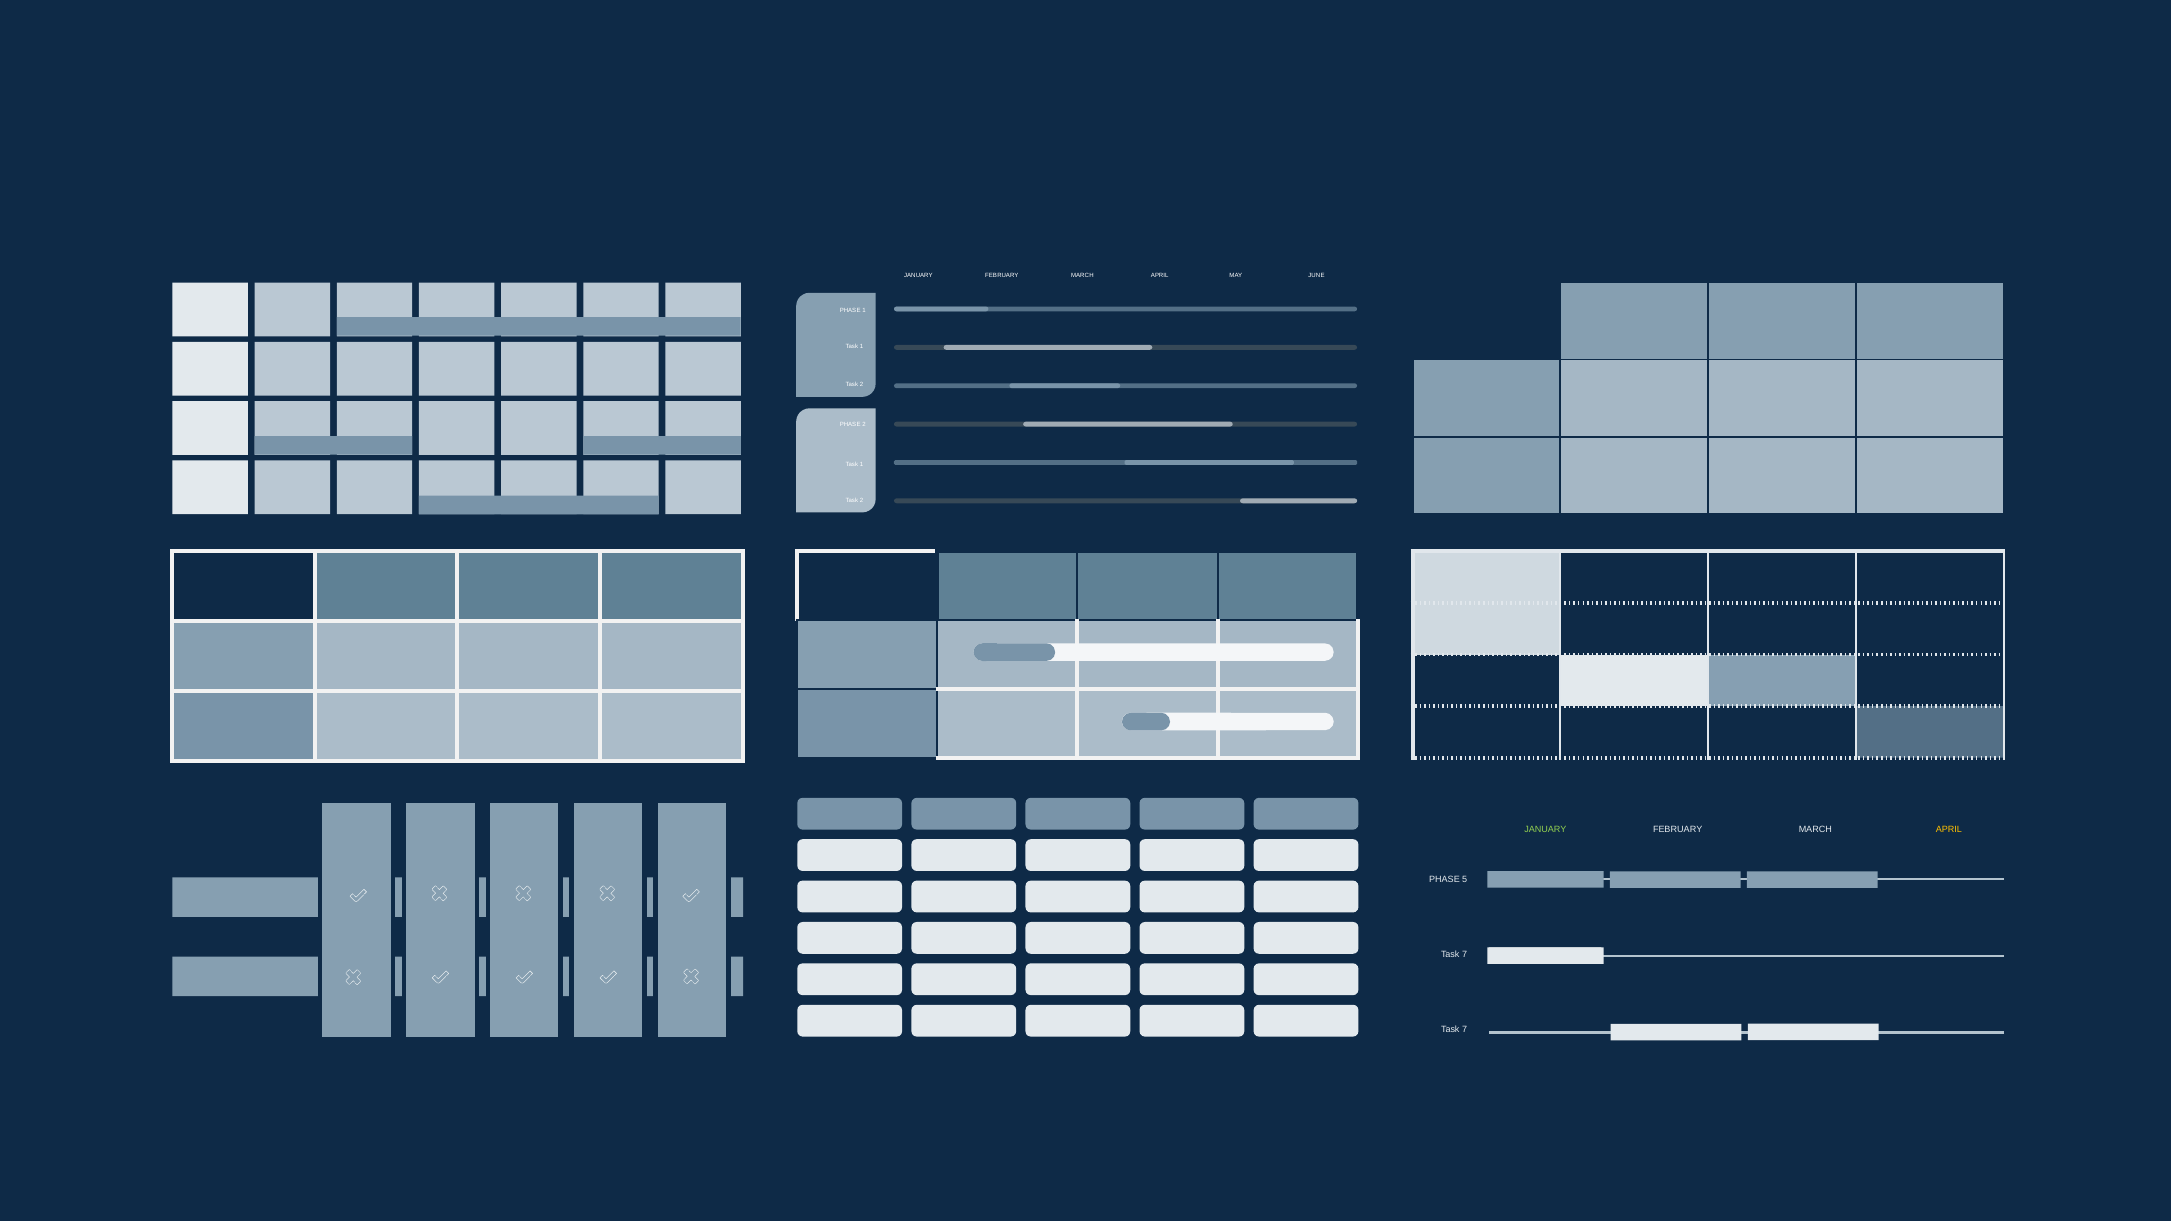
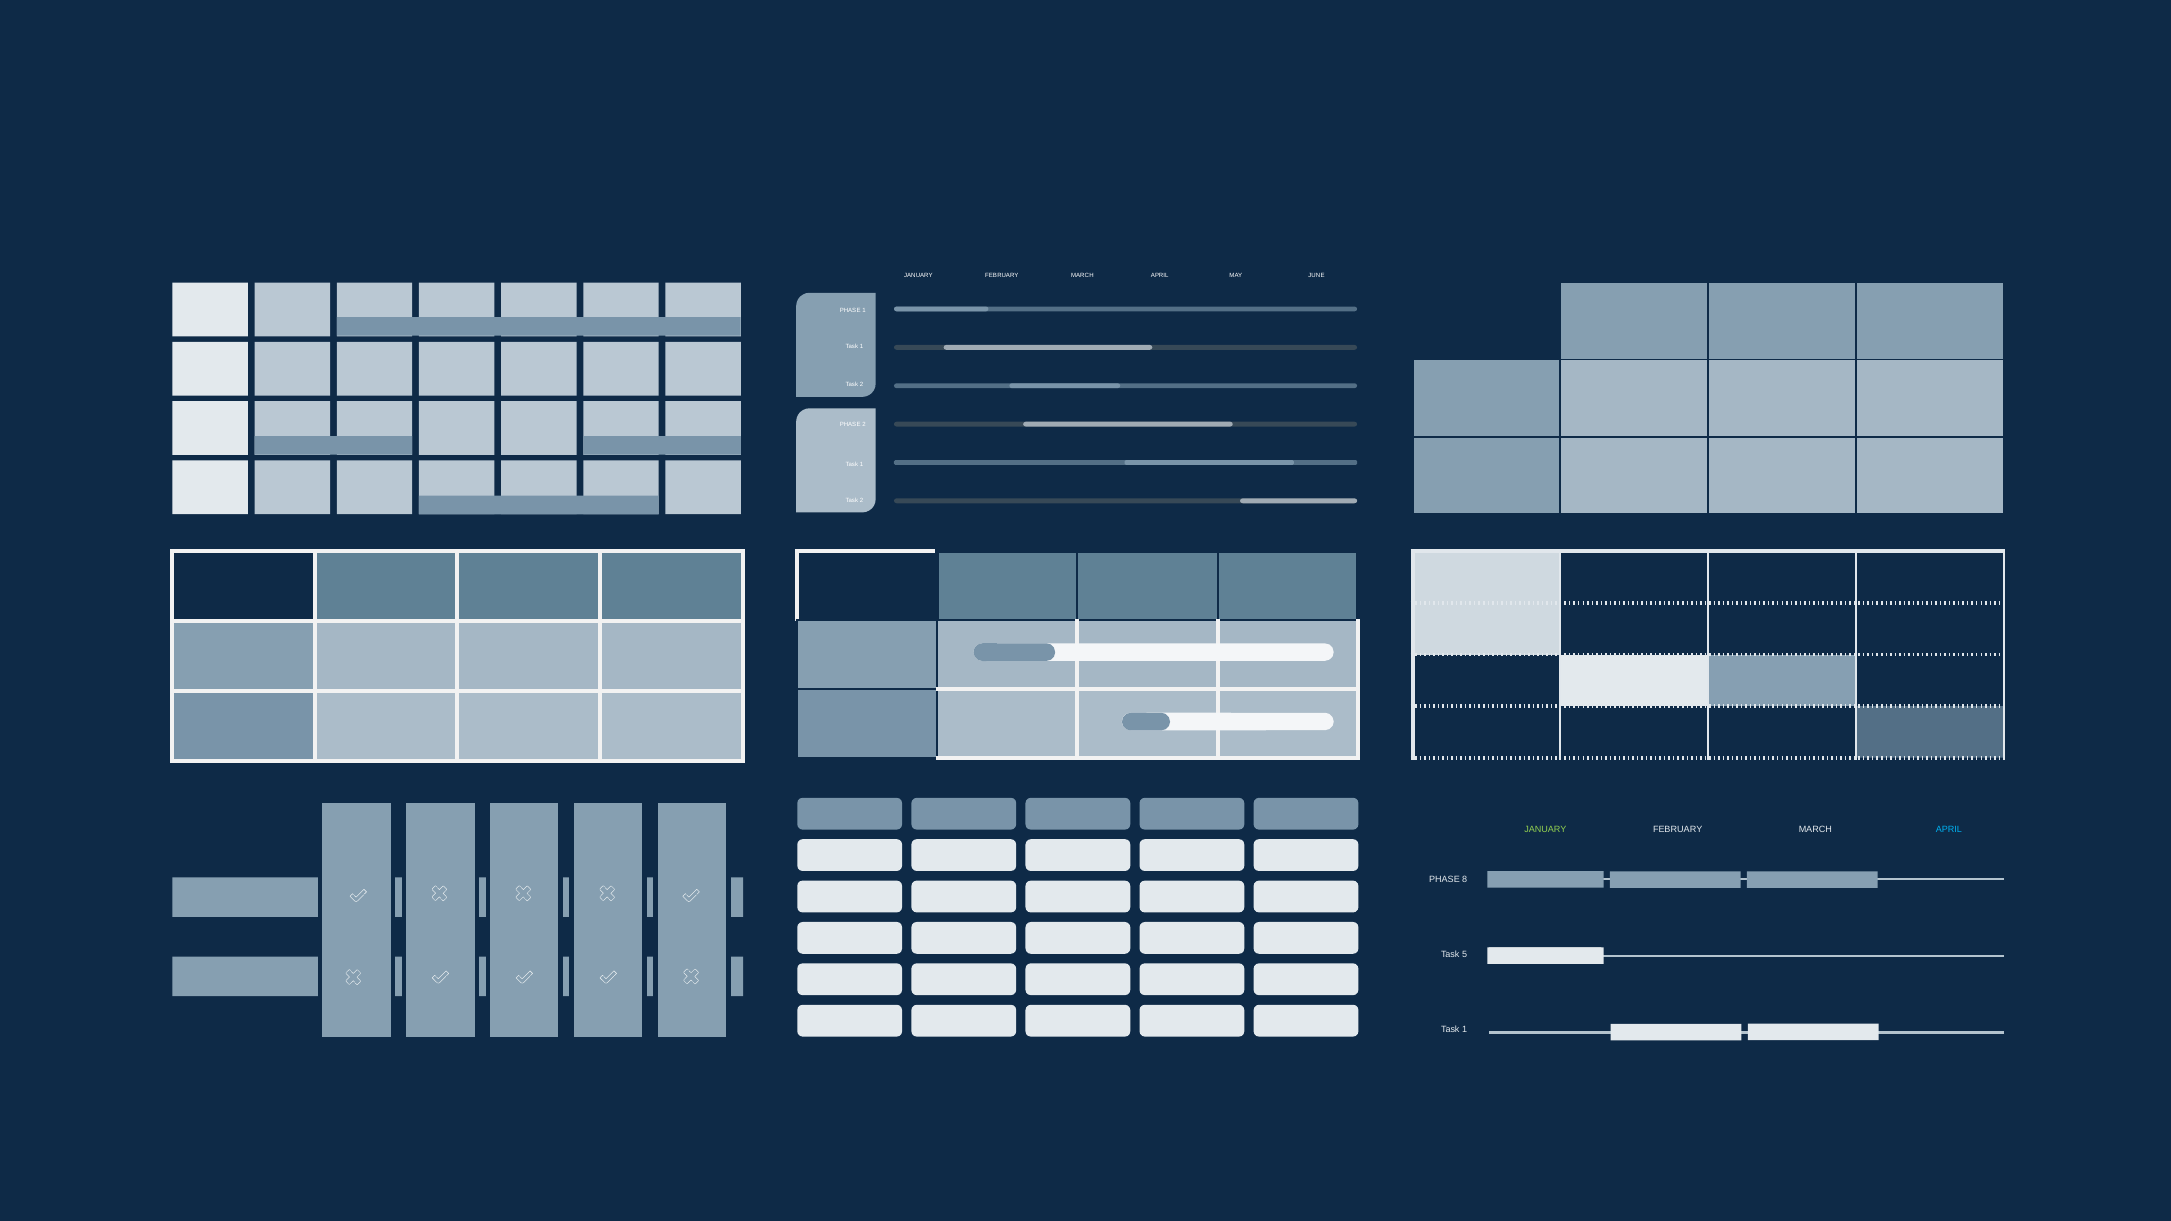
APRIL at (1949, 830) colour: yellow -> light blue
5: 5 -> 8
7 at (1465, 955): 7 -> 5
7 at (1465, 1030): 7 -> 1
